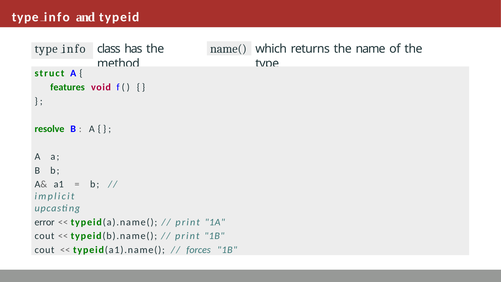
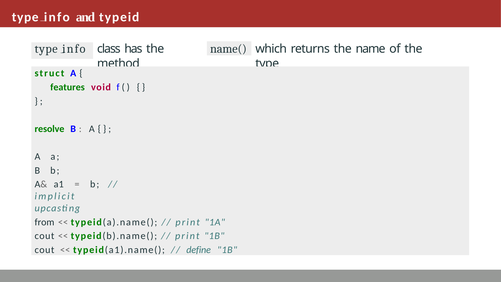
error: error -> from
forces: forces -> define
